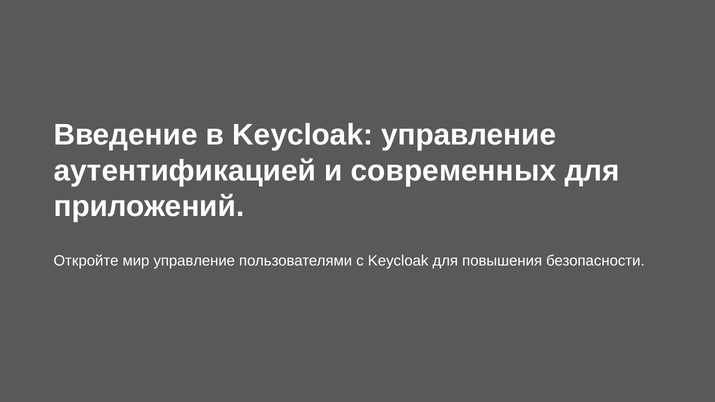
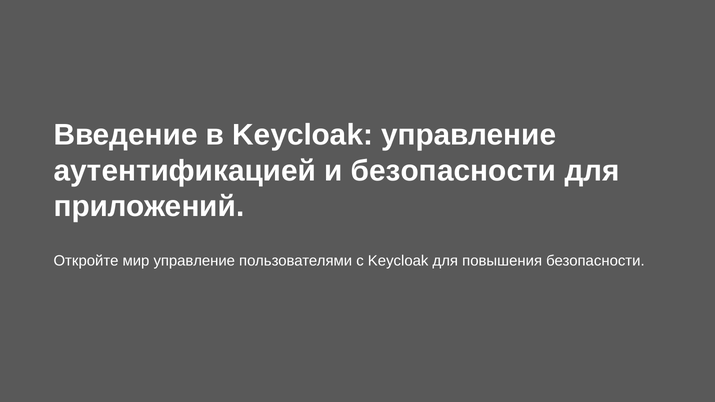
и современных: современных -> безопасности
